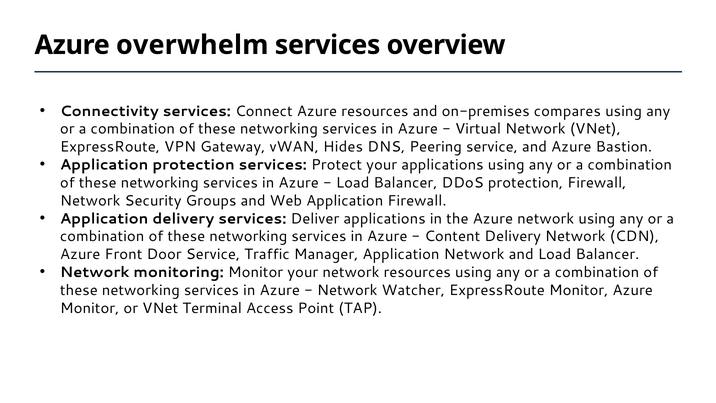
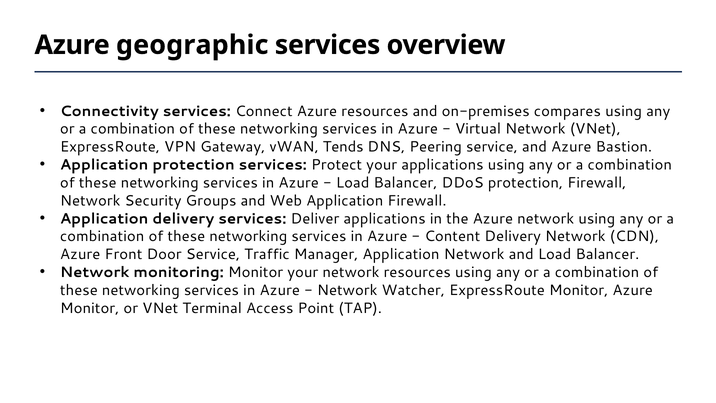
overwhelm: overwhelm -> geographic
Hides: Hides -> Tends
